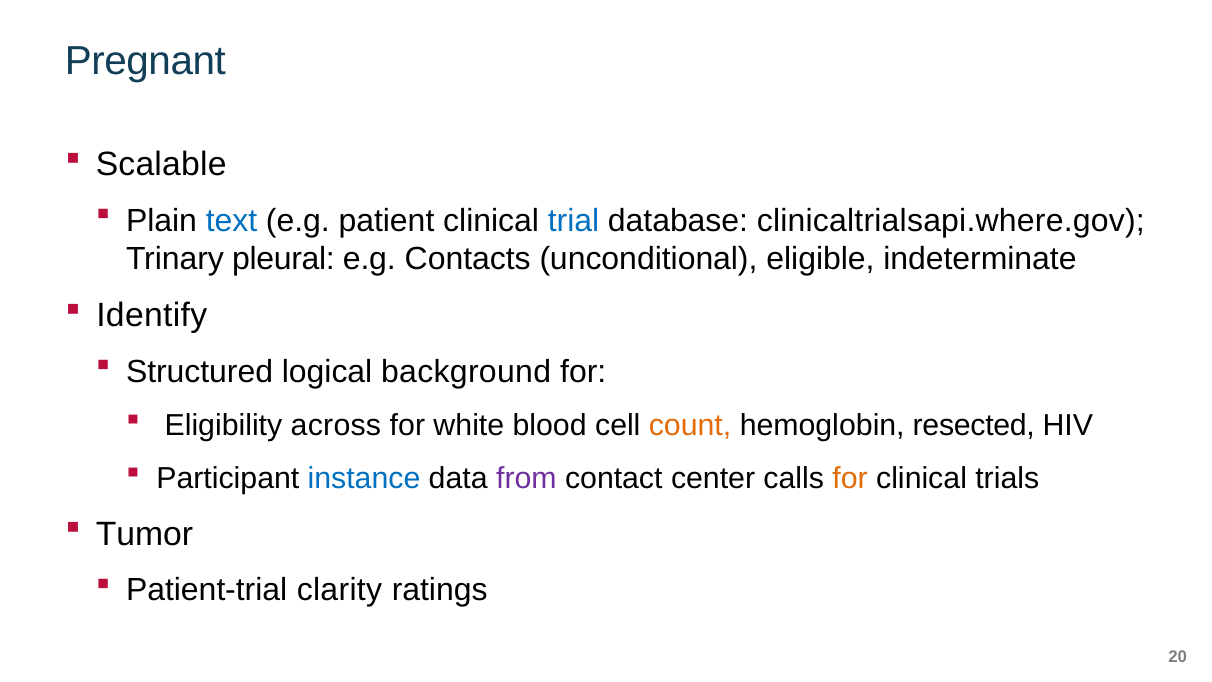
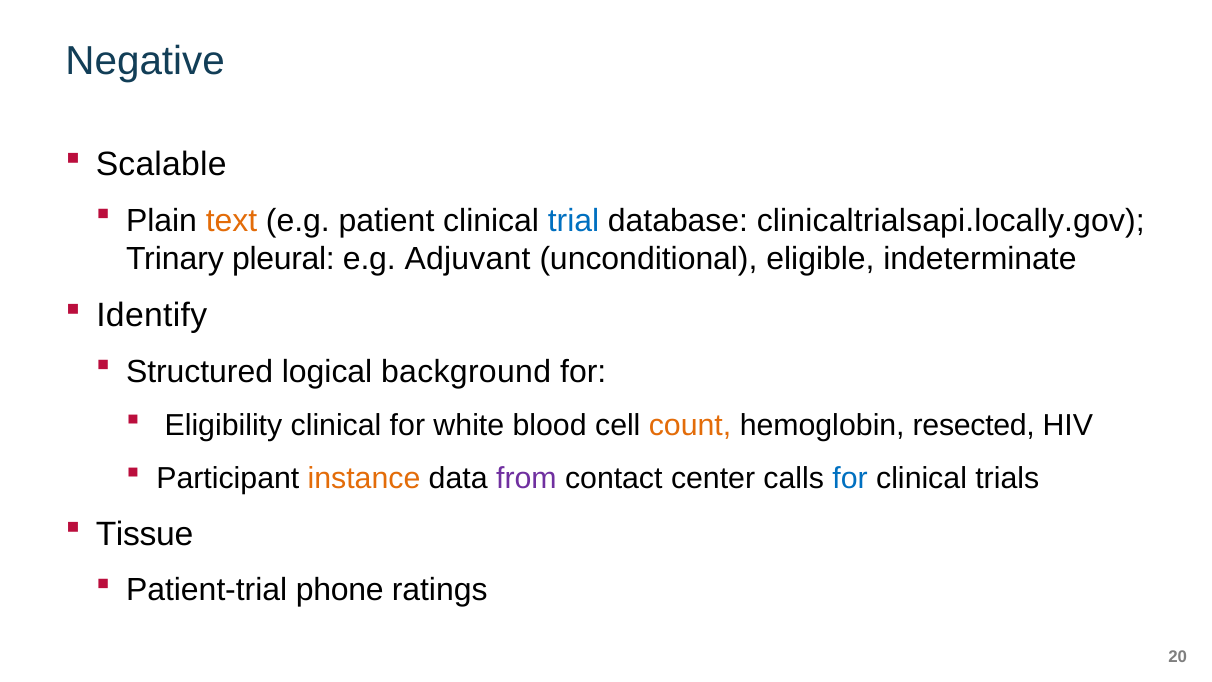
Pregnant: Pregnant -> Negative
text colour: blue -> orange
clinicaltrialsapi.where.gov: clinicaltrialsapi.where.gov -> clinicaltrialsapi.locally.gov
Contacts: Contacts -> Adjuvant
Eligibility across: across -> clinical
instance colour: blue -> orange
for at (850, 479) colour: orange -> blue
Tumor: Tumor -> Tissue
clarity: clarity -> phone
